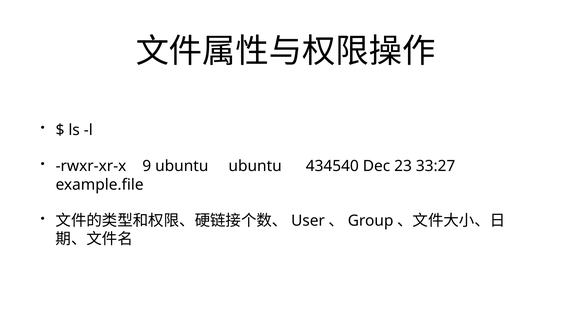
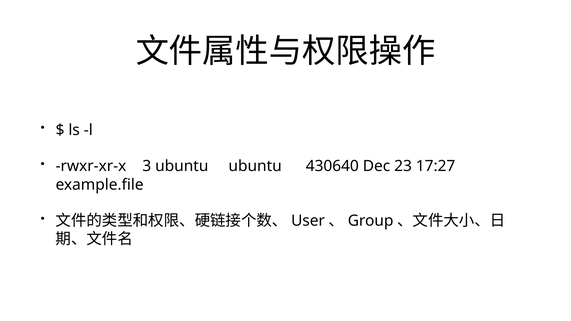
9: 9 -> 3
434540: 434540 -> 430640
33:27: 33:27 -> 17:27
